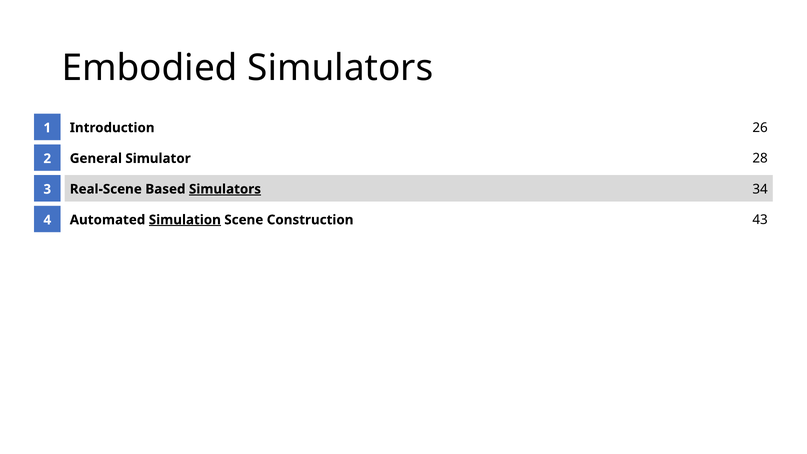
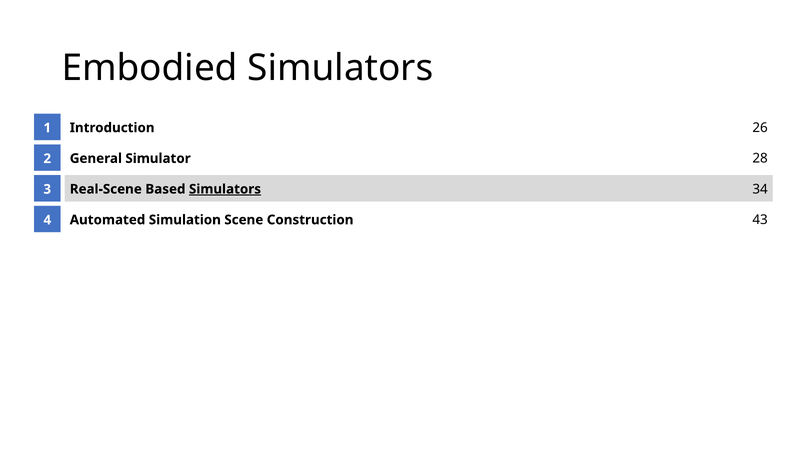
Simulation underline: present -> none
